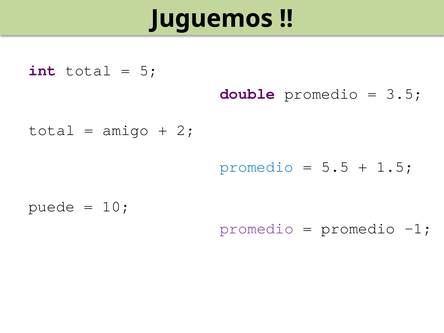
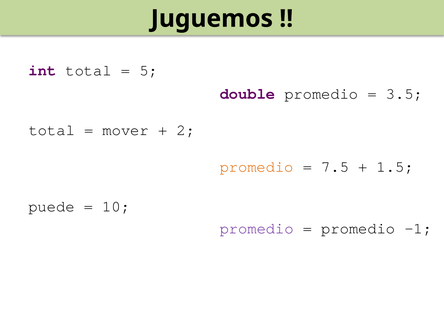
amigo: amigo -> mover
promedio at (257, 167) colour: blue -> orange
5.5: 5.5 -> 7.5
